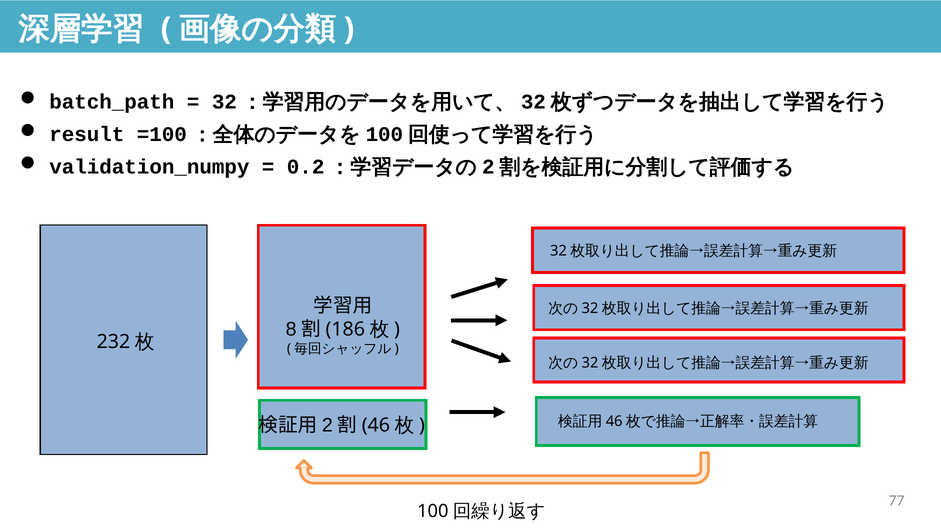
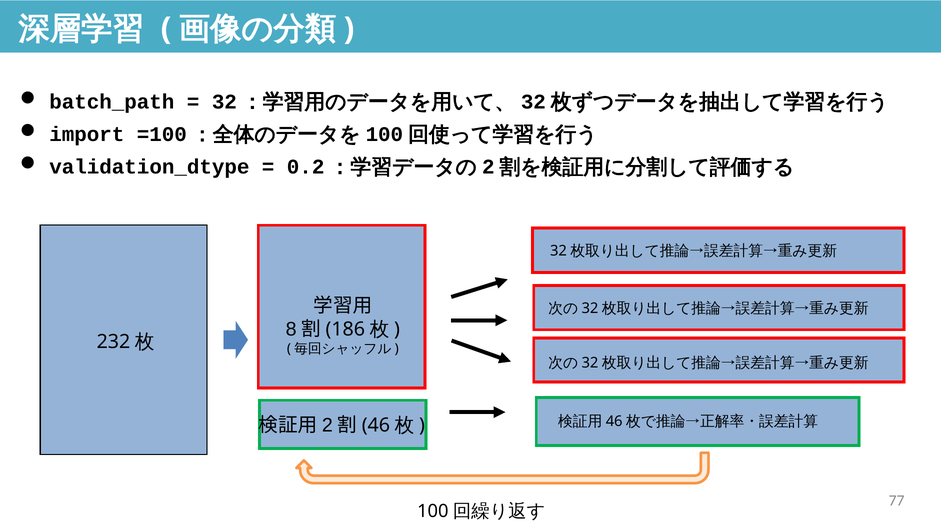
result: result -> import
validation_numpy: validation_numpy -> validation_dtype
